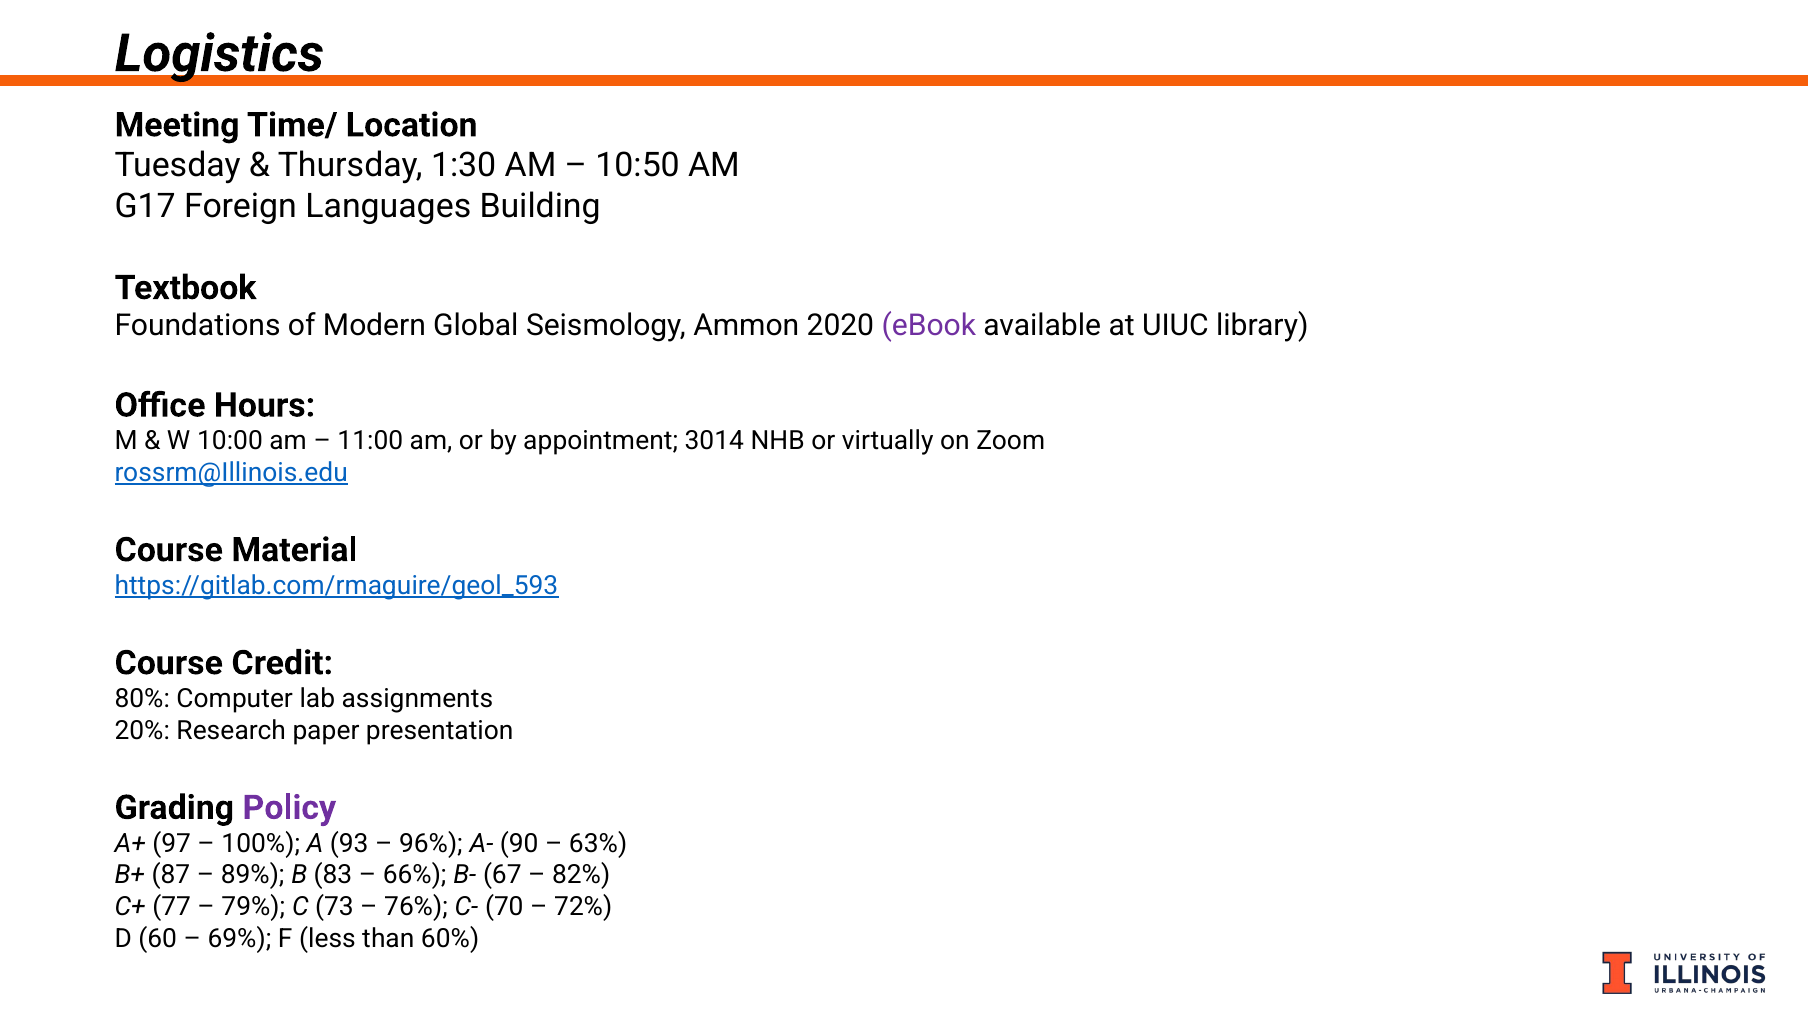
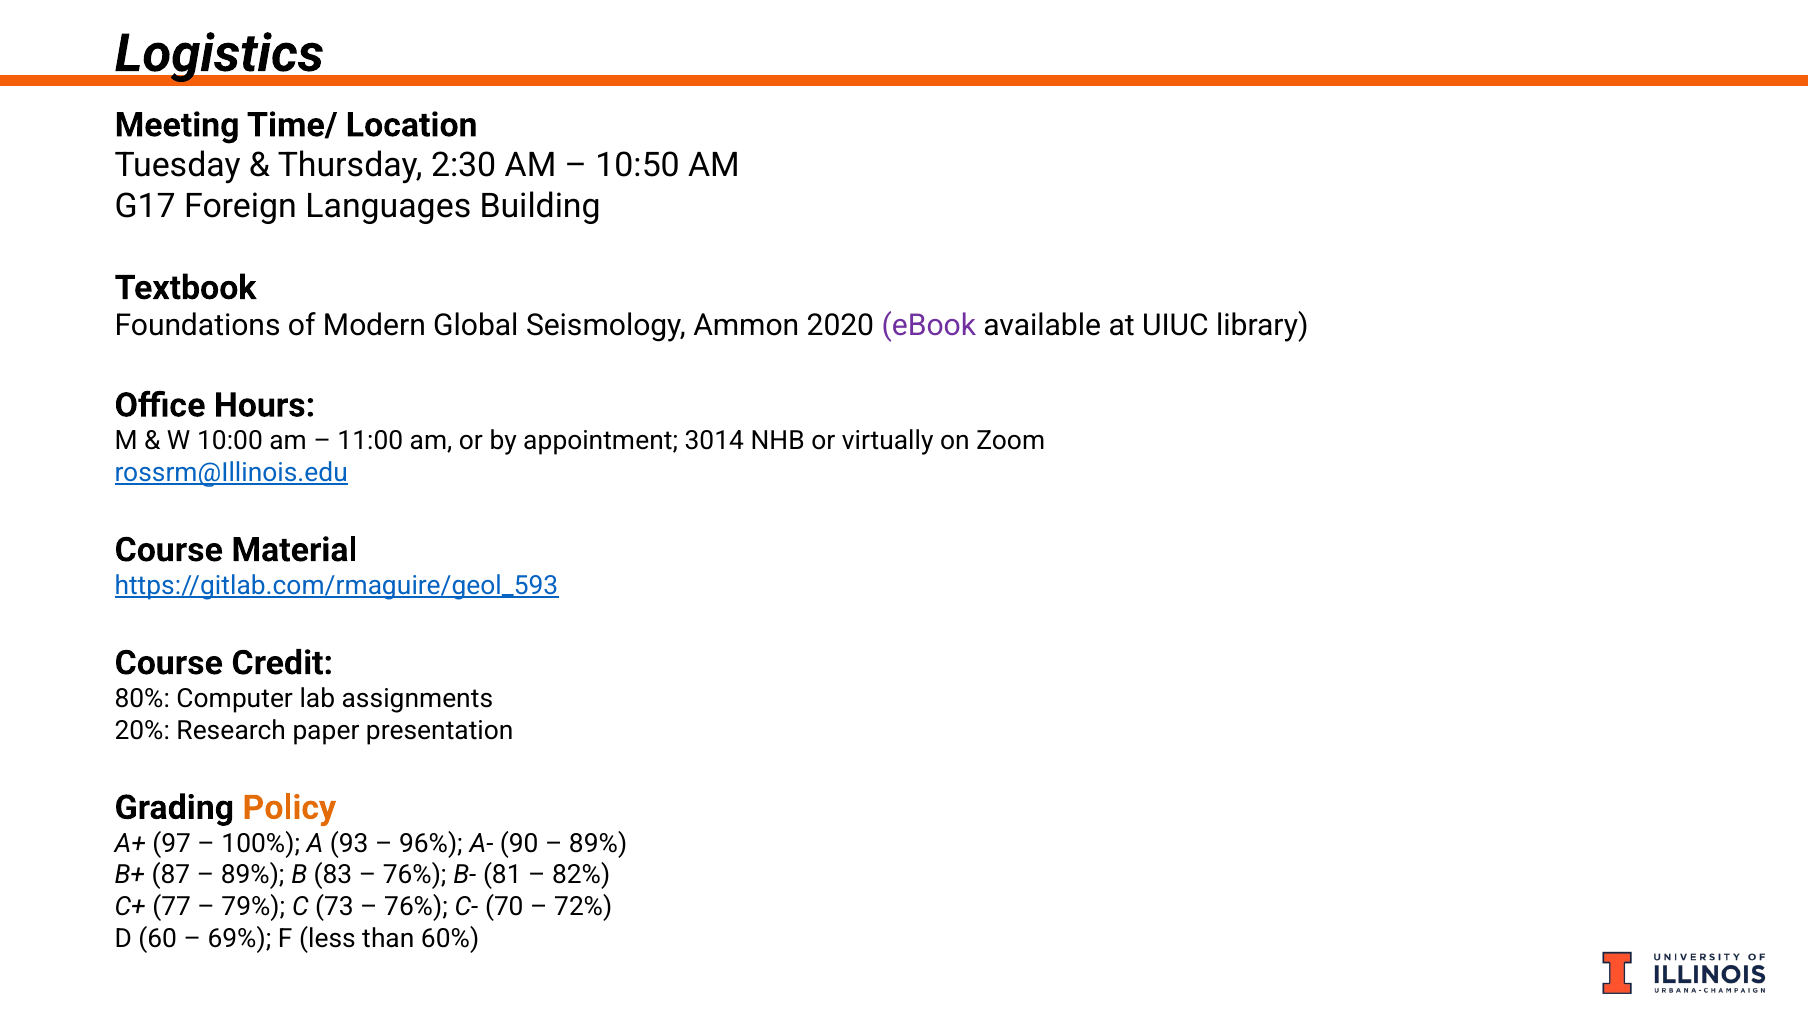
1:30: 1:30 -> 2:30
Policy colour: purple -> orange
63% at (598, 843): 63% -> 89%
66% at (415, 875): 66% -> 76%
67: 67 -> 81
